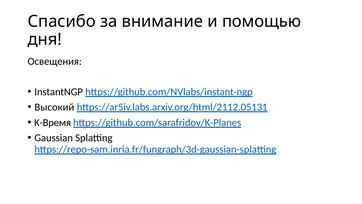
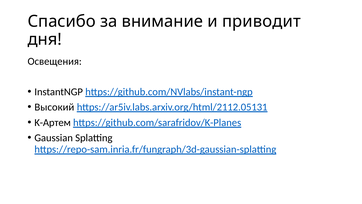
помощью: помощью -> приводит
K-Время: K-Время -> K-Артем
